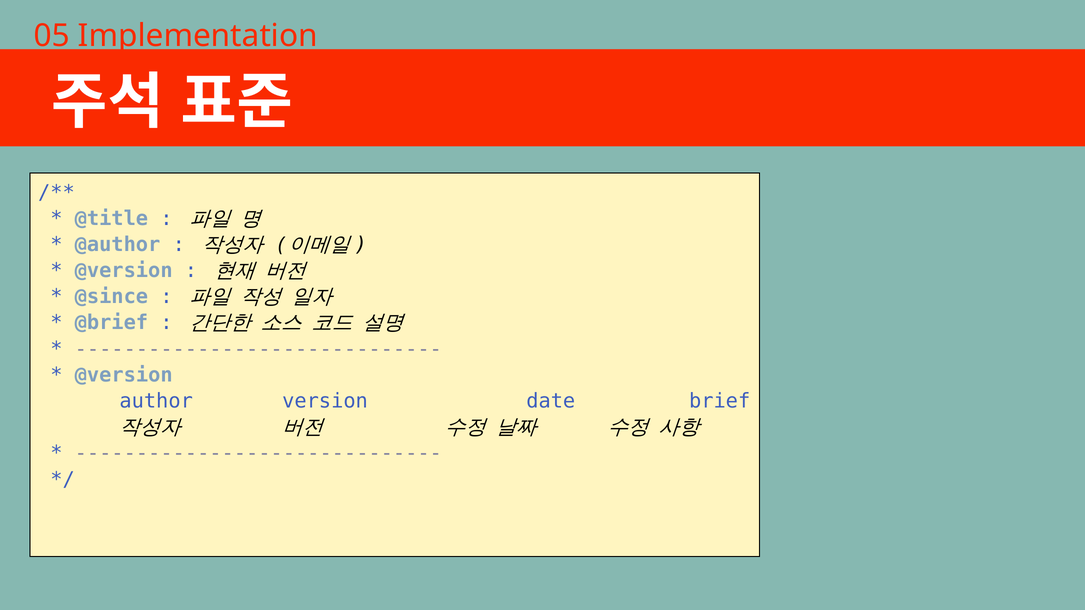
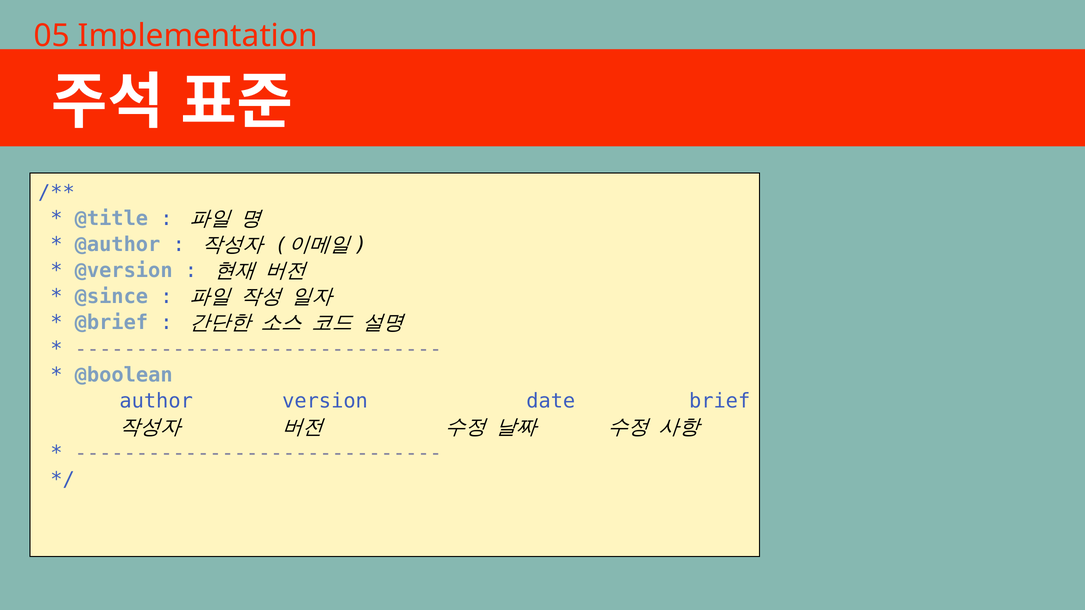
@version at (124, 375): @version -> @boolean
